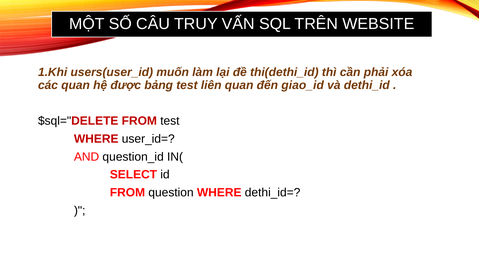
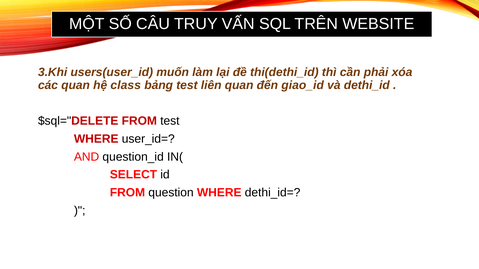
1.Khi: 1.Khi -> 3.Khi
được: được -> class
